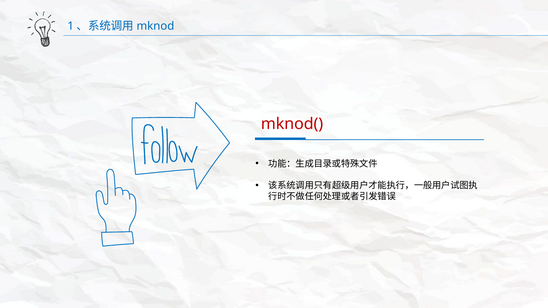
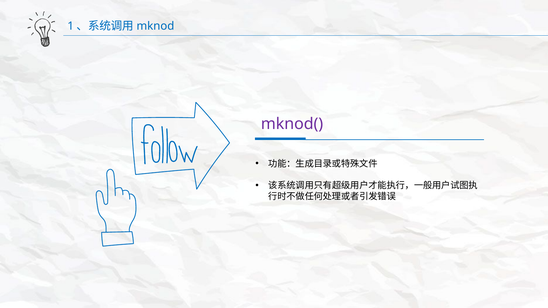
mknod( colour: red -> purple
